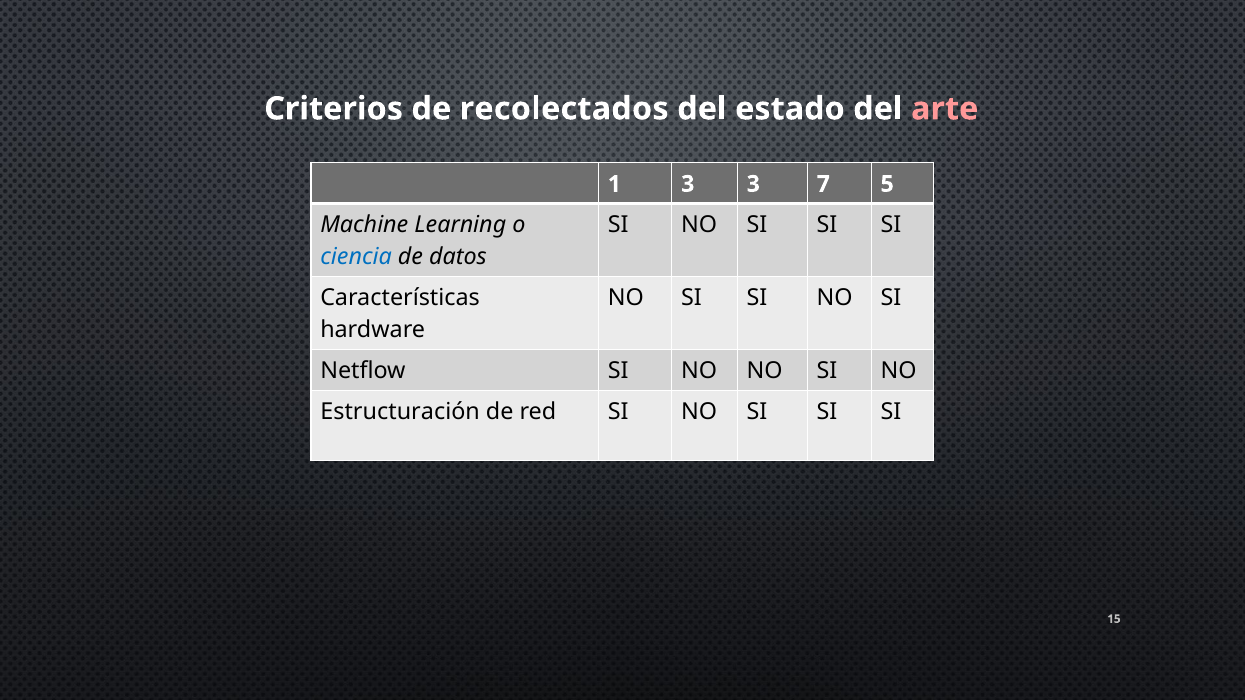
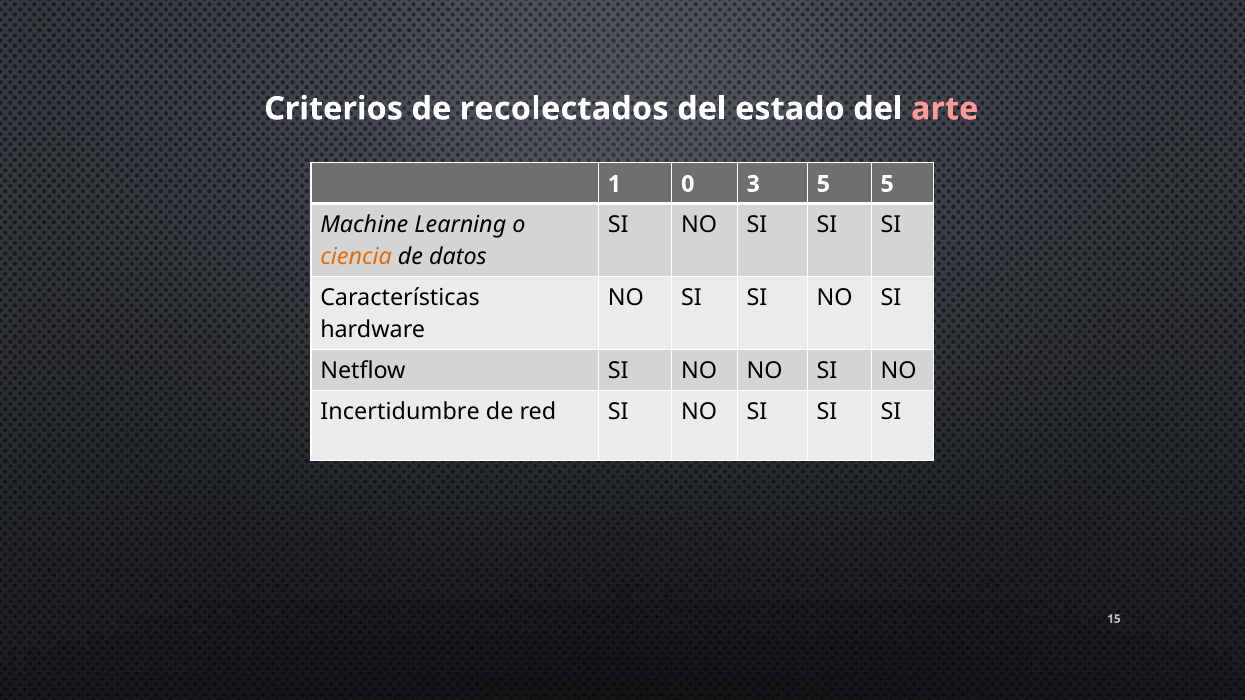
1 3: 3 -> 0
3 7: 7 -> 5
ciencia colour: blue -> orange
Estructuración: Estructuración -> Incertidumbre
